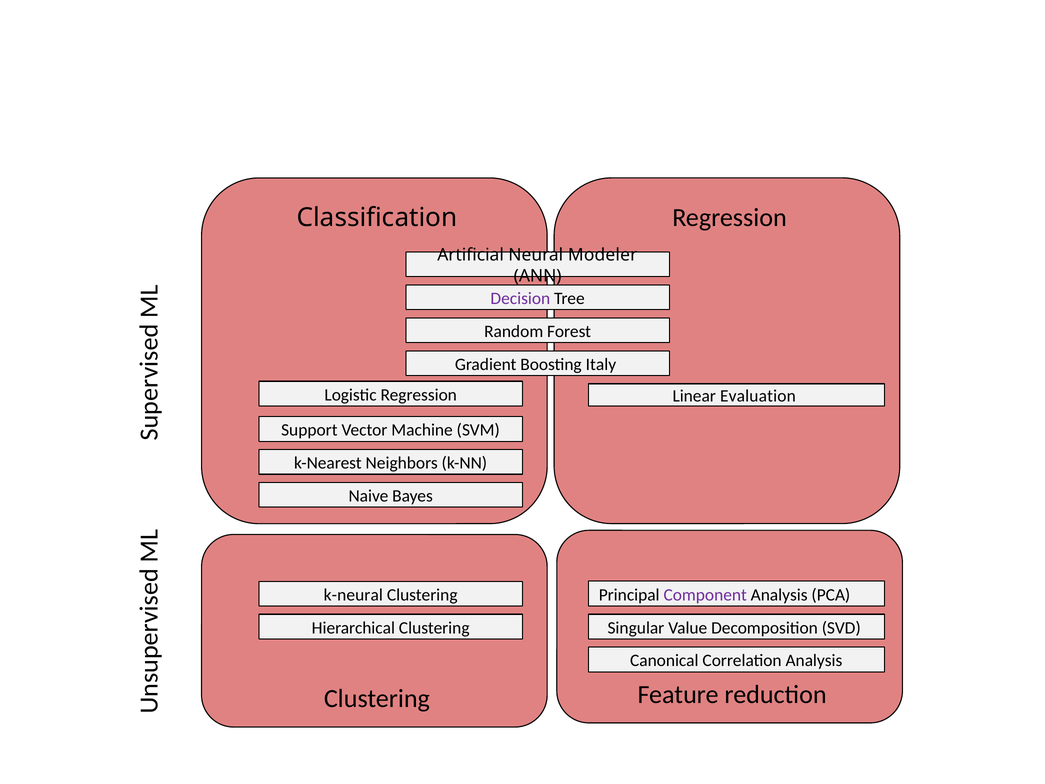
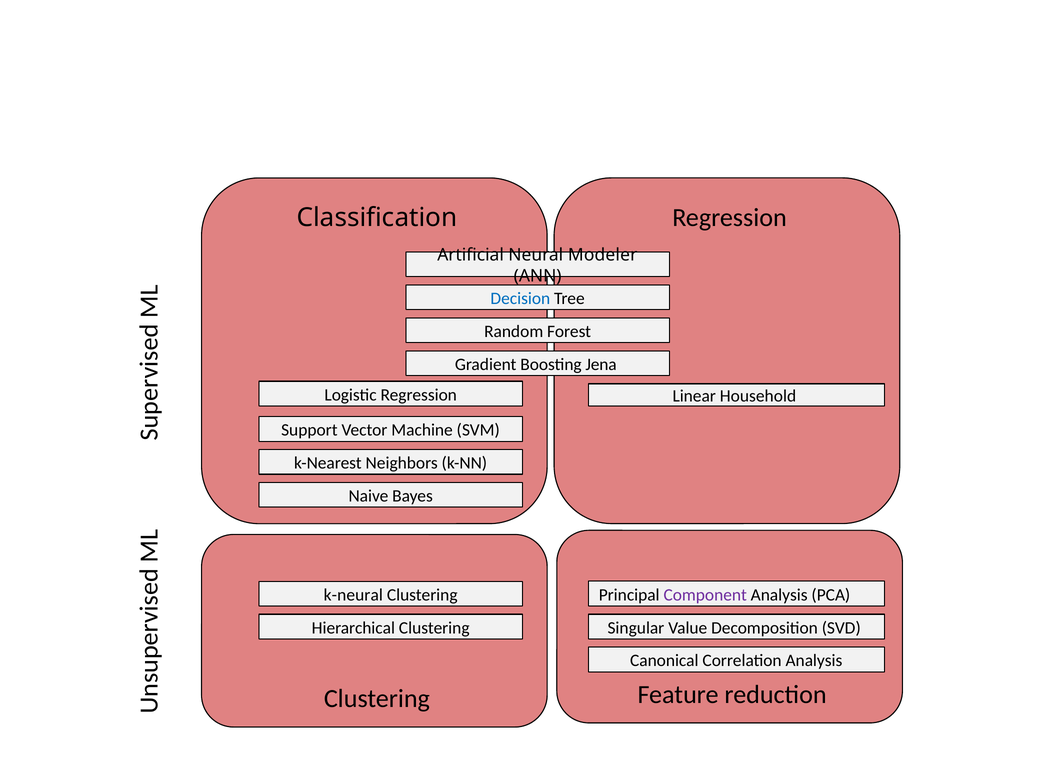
Decision colour: purple -> blue
Italy: Italy -> Jena
Evaluation: Evaluation -> Household
